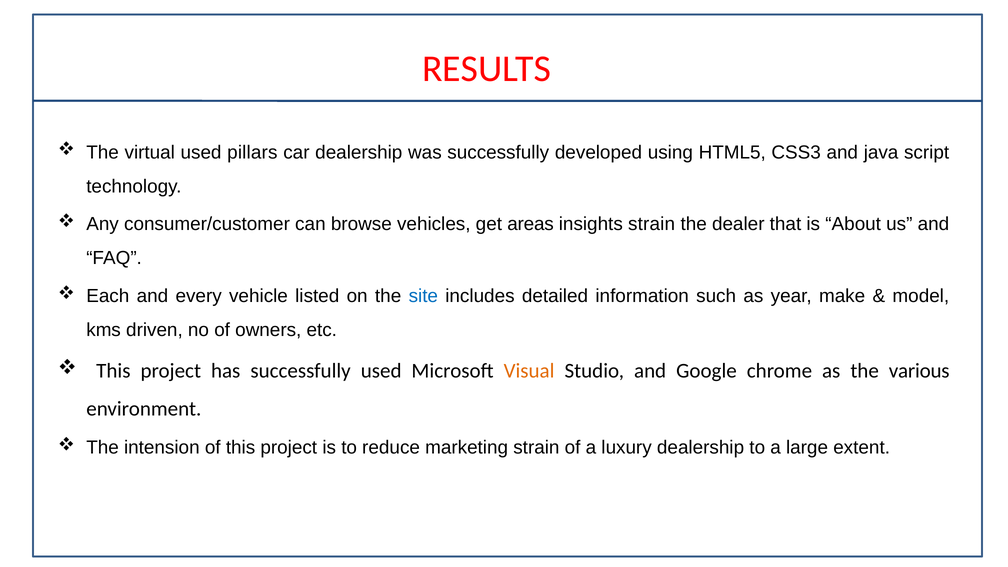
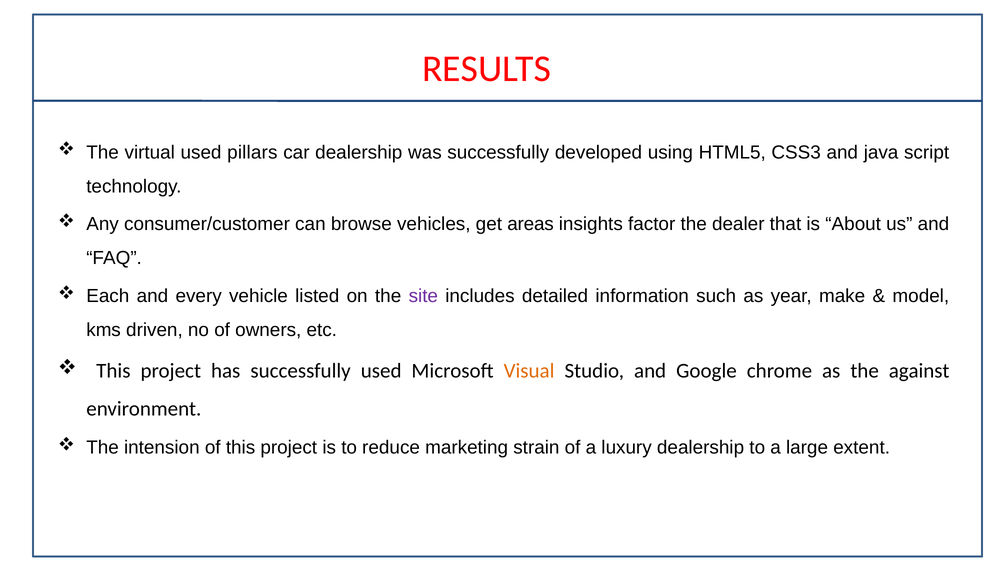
insights strain: strain -> factor
site colour: blue -> purple
various: various -> against
